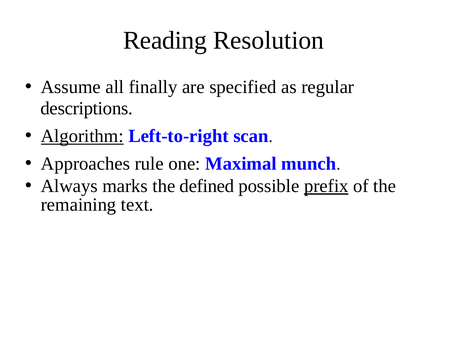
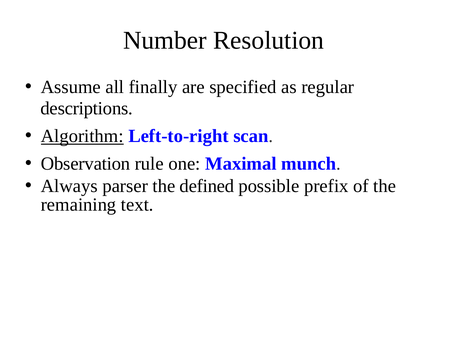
Reading: Reading -> Number
Approaches: Approaches -> Observation
marks: marks -> parser
prefix underline: present -> none
